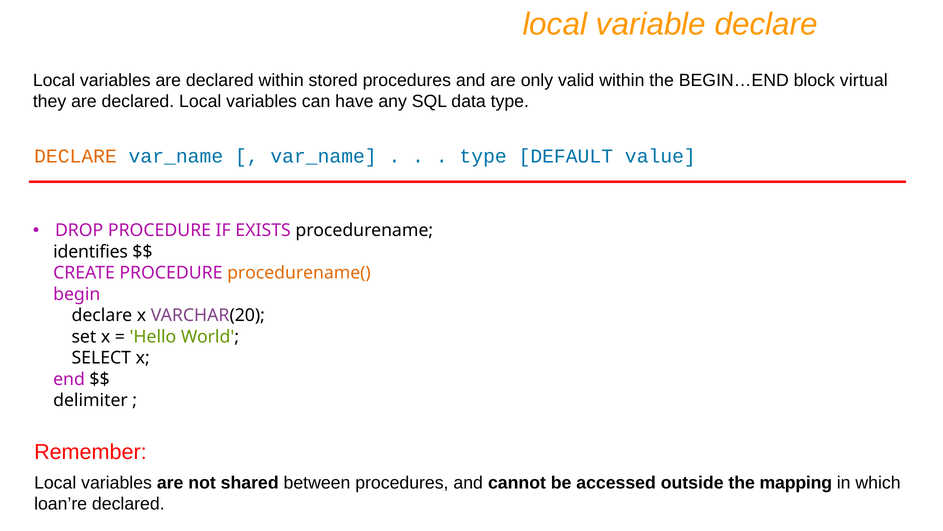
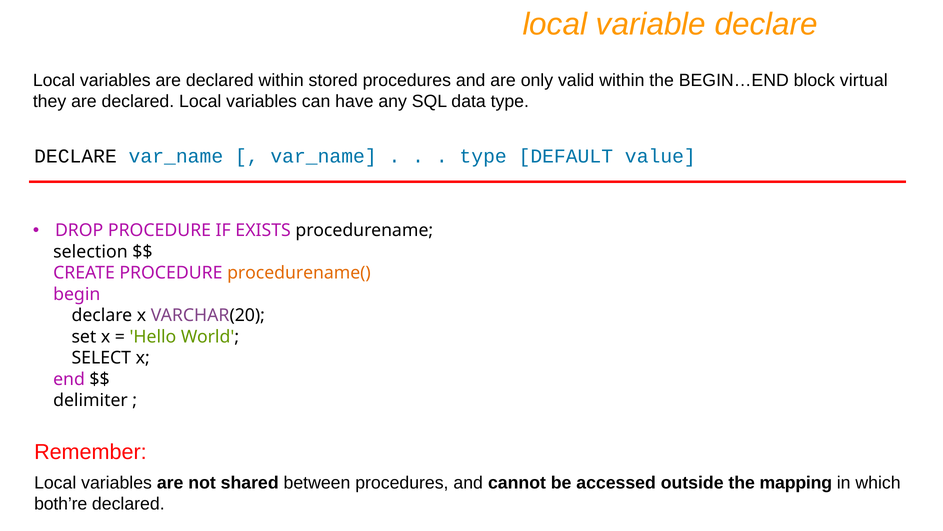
DECLARE at (75, 156) colour: orange -> black
identifies: identifies -> selection
loan’re: loan’re -> both’re
